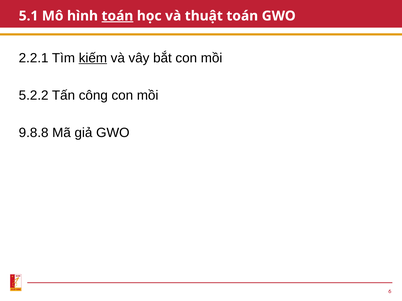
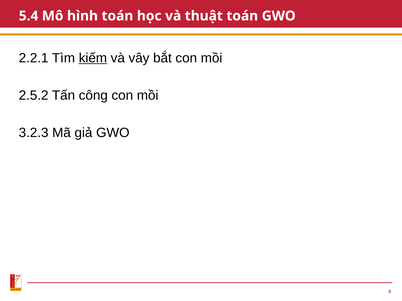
5.1: 5.1 -> 5.4
toán at (117, 16) underline: present -> none
5.2.2: 5.2.2 -> 2.5.2
9.8.8: 9.8.8 -> 3.2.3
